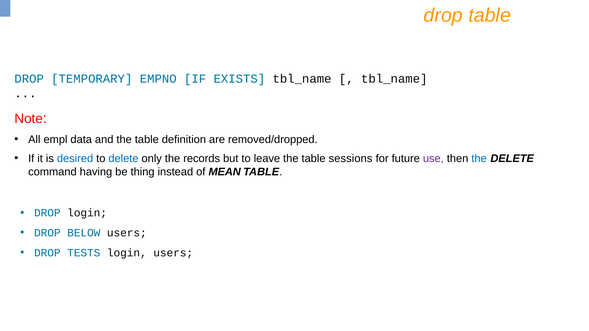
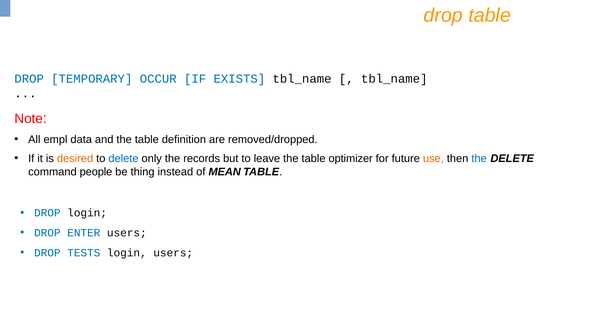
EMPNO: EMPNO -> OCCUR
desired colour: blue -> orange
sessions: sessions -> optimizer
use colour: purple -> orange
having: having -> people
BELOW: BELOW -> ENTER
